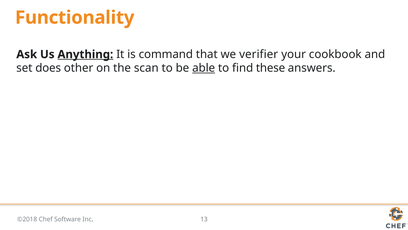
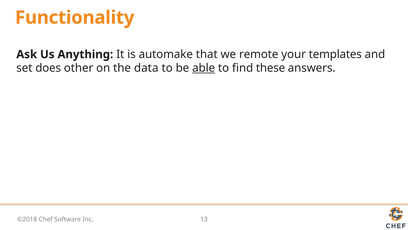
Anything underline: present -> none
command: command -> automake
verifier: verifier -> remote
cookbook: cookbook -> templates
scan: scan -> data
